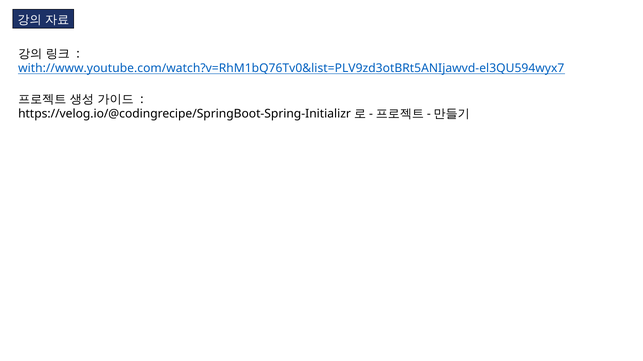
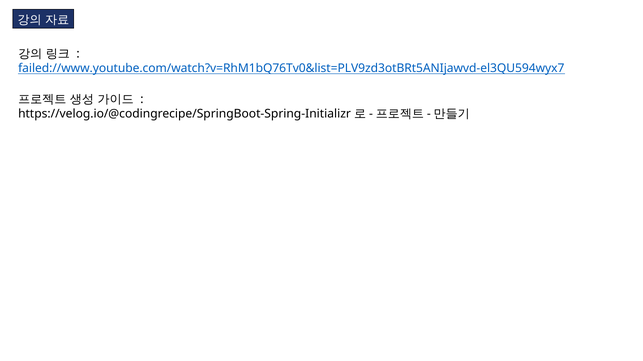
with://www.youtube.com/watch?v=RhM1bQ76Tv0&list=PLV9zd3otBRt5ANIjawvd-el3QU594wyx7: with://www.youtube.com/watch?v=RhM1bQ76Tv0&list=PLV9zd3otBRt5ANIjawvd-el3QU594wyx7 -> failed://www.youtube.com/watch?v=RhM1bQ76Tv0&list=PLV9zd3otBRt5ANIjawvd-el3QU594wyx7
